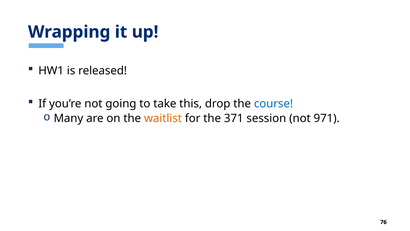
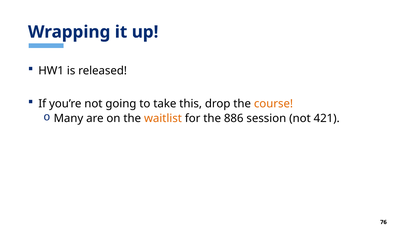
course colour: blue -> orange
371: 371 -> 886
971: 971 -> 421
